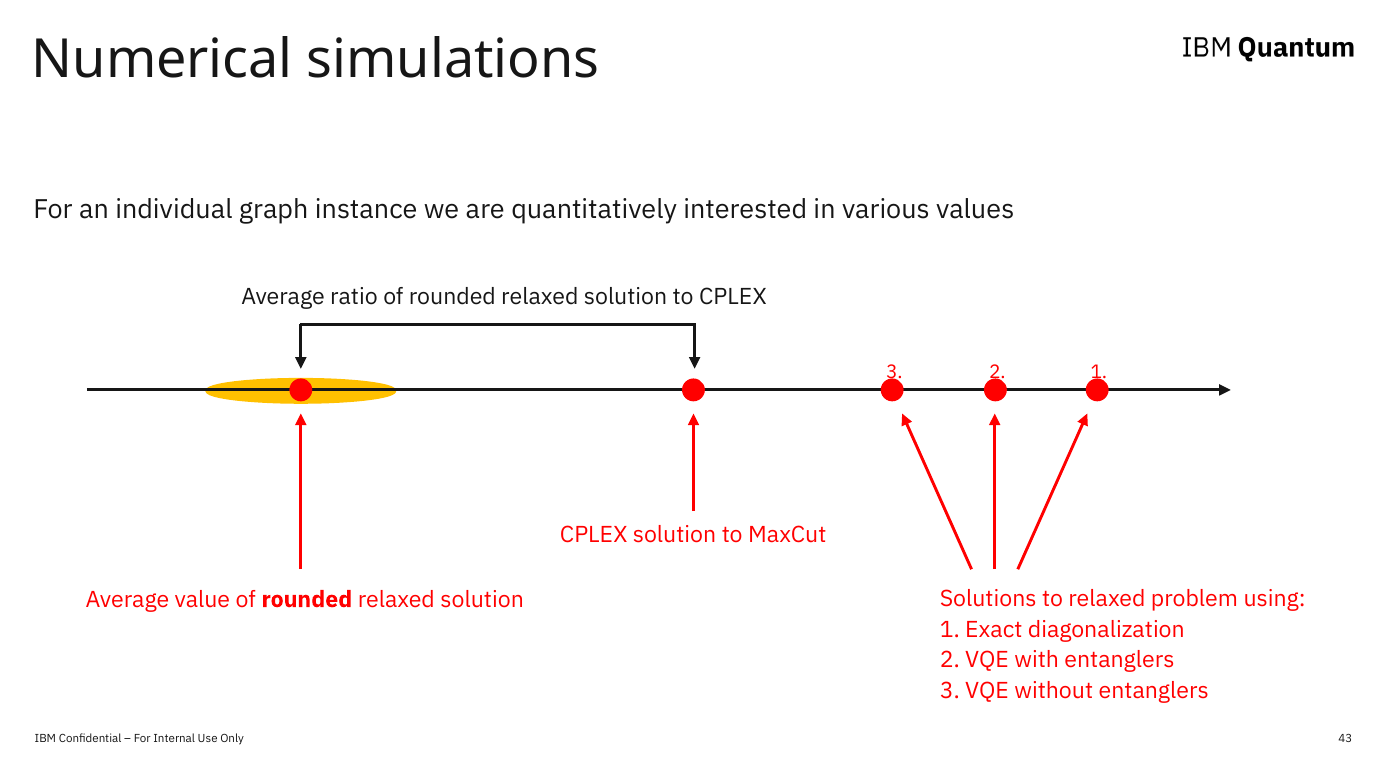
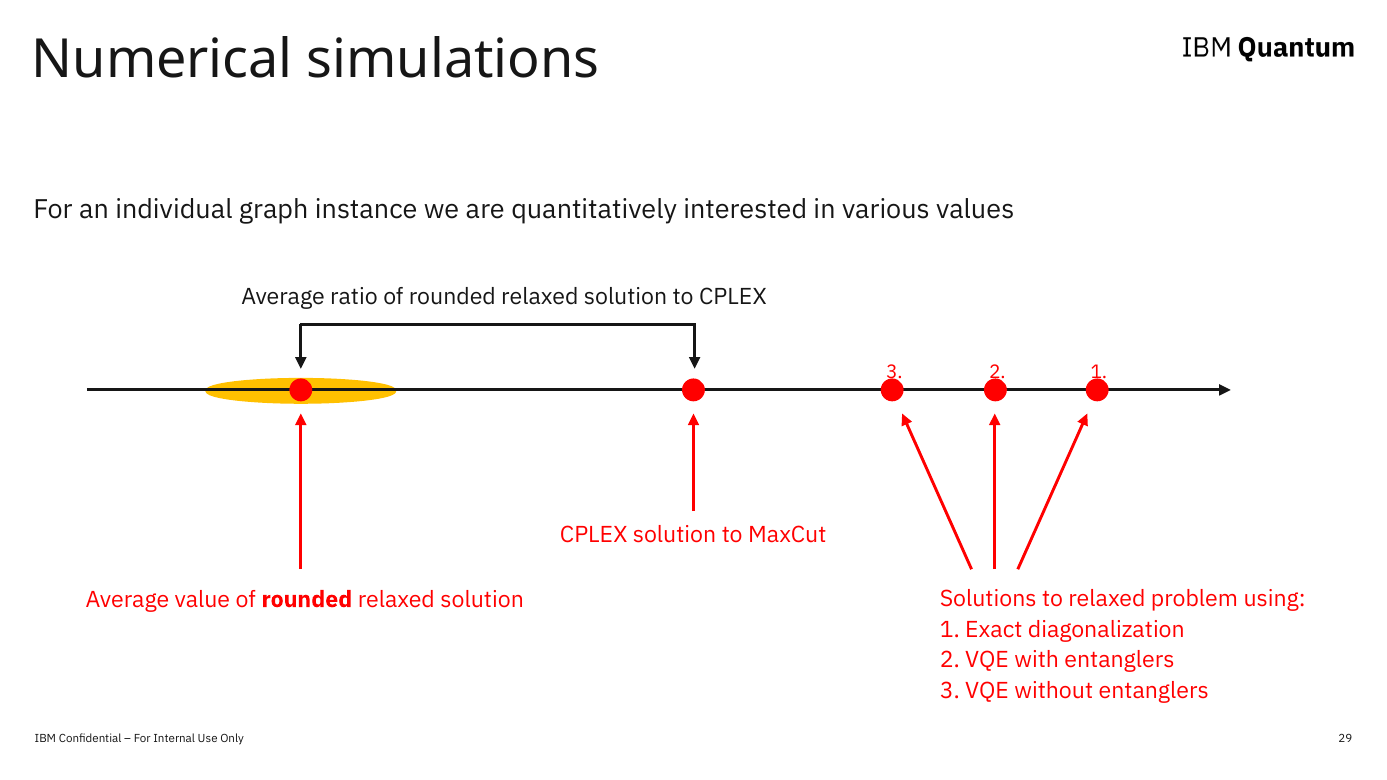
43: 43 -> 29
